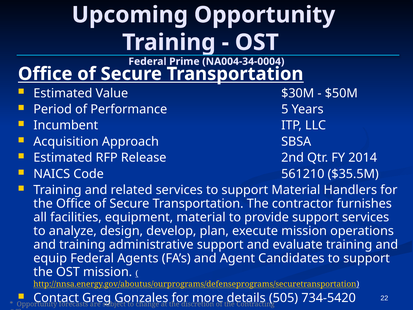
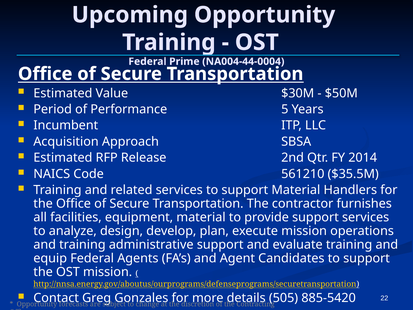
NA004-34-0004: NA004-34-0004 -> NA004-44-0004
734-5420: 734-5420 -> 885-5420
